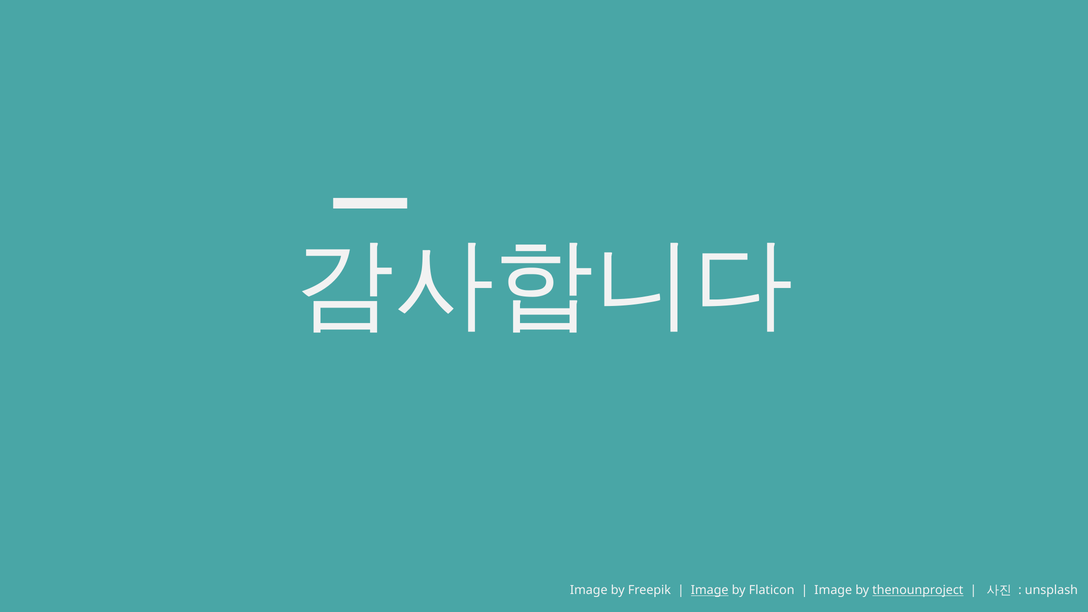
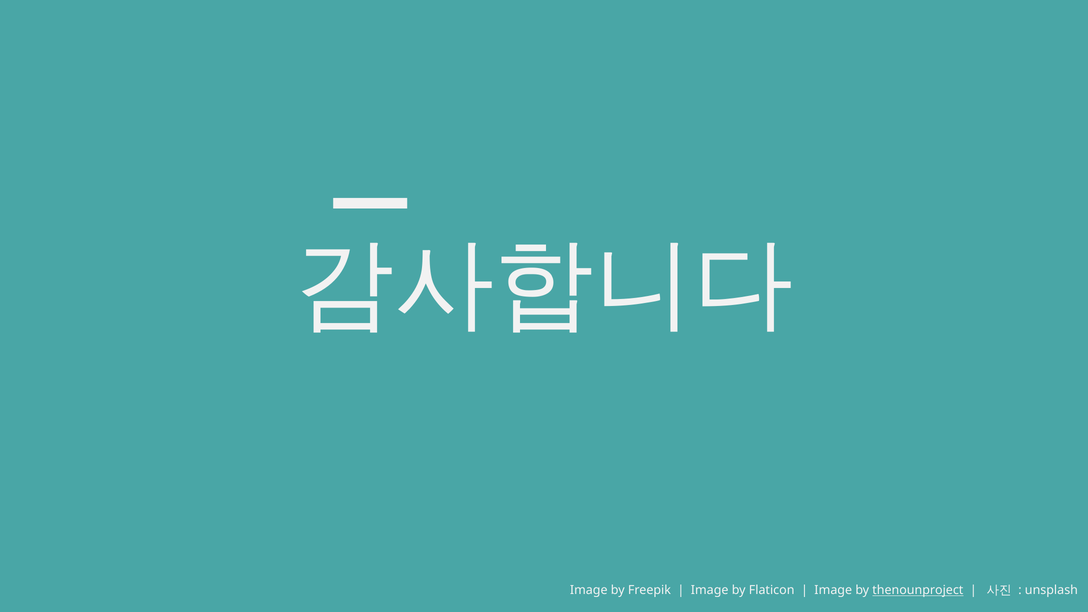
Image at (710, 590) underline: present -> none
